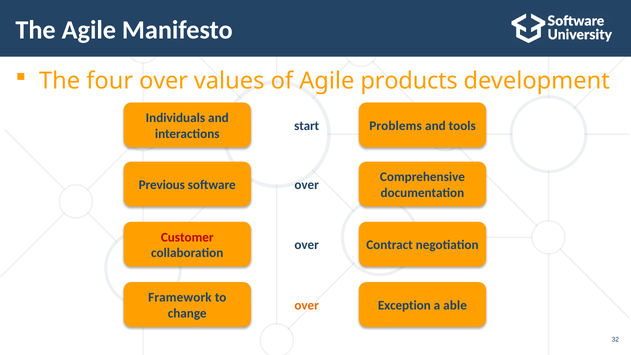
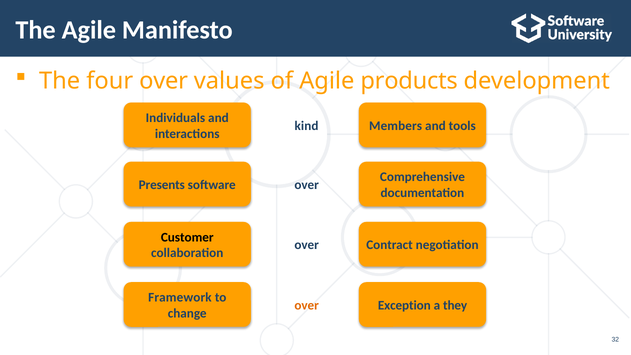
start: start -> kind
Problems: Problems -> Members
Previous: Previous -> Presents
Customer colour: red -> black
able: able -> they
